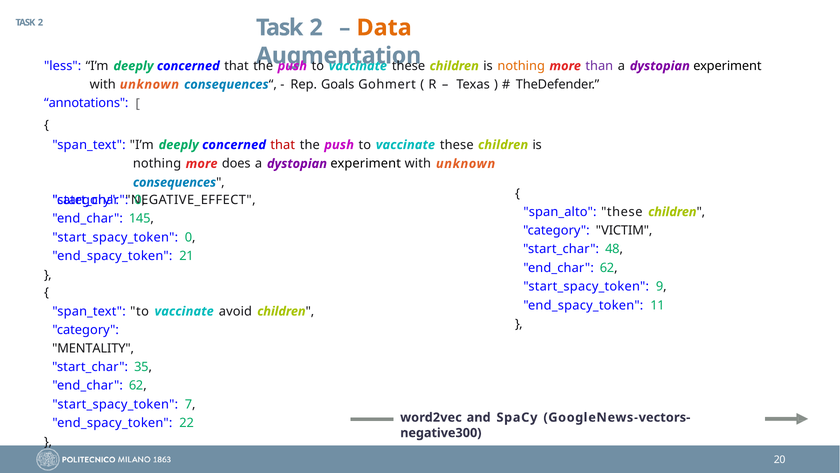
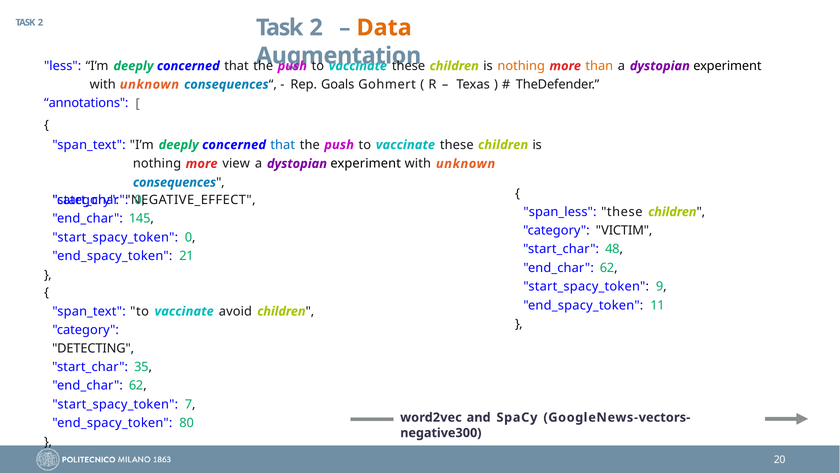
than colour: purple -> orange
that at (283, 145) colour: red -> blue
does: does -> view
span_alto: span_alto -> span_less
MENTALITY: MENTALITY -> DETECTING
22: 22 -> 80
